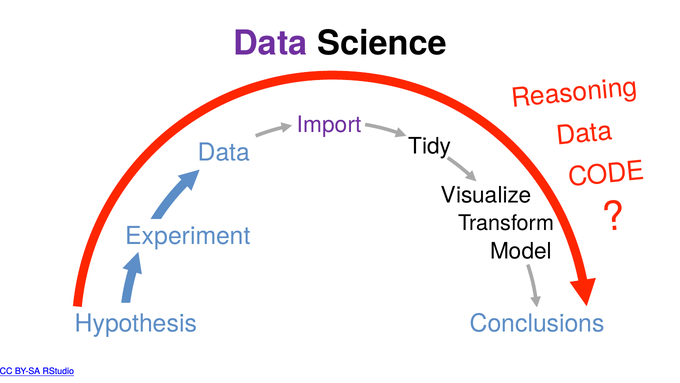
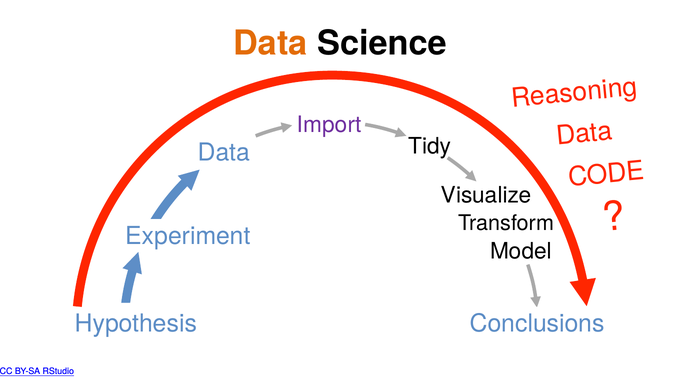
Data at (270, 43) colour: purple -> orange
